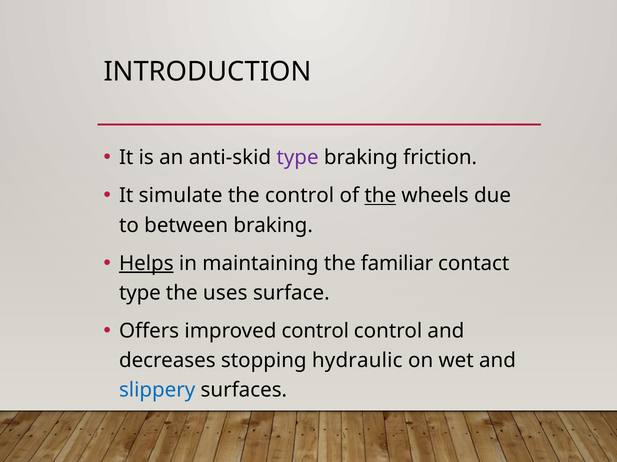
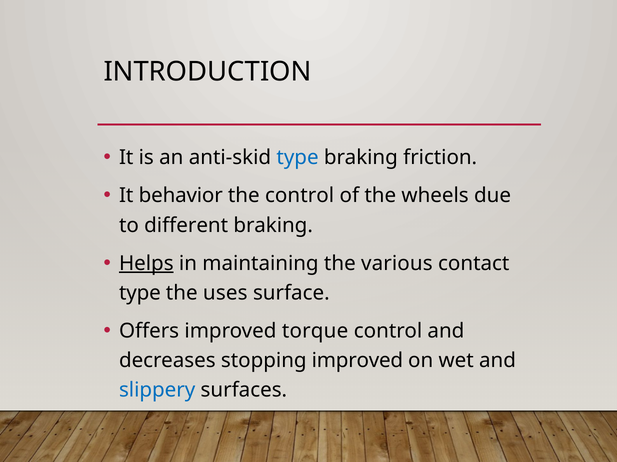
type at (298, 158) colour: purple -> blue
simulate: simulate -> behavior
the at (380, 196) underline: present -> none
between: between -> different
familiar: familiar -> various
improved control: control -> torque
stopping hydraulic: hydraulic -> improved
